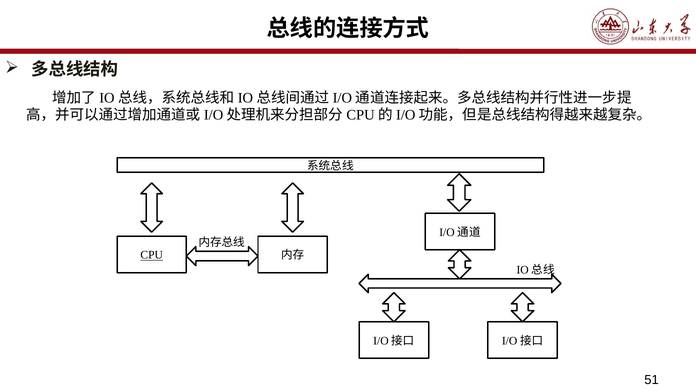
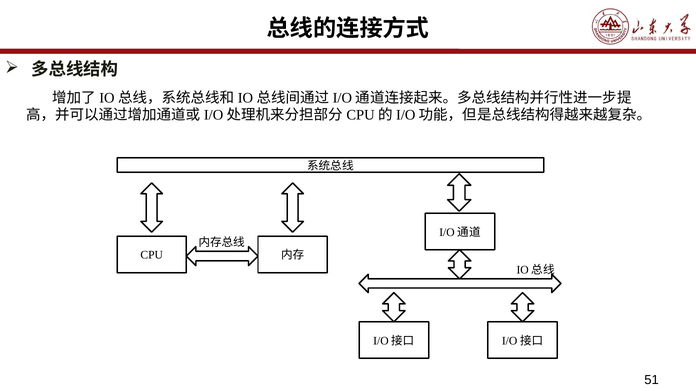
CPU underline: present -> none
